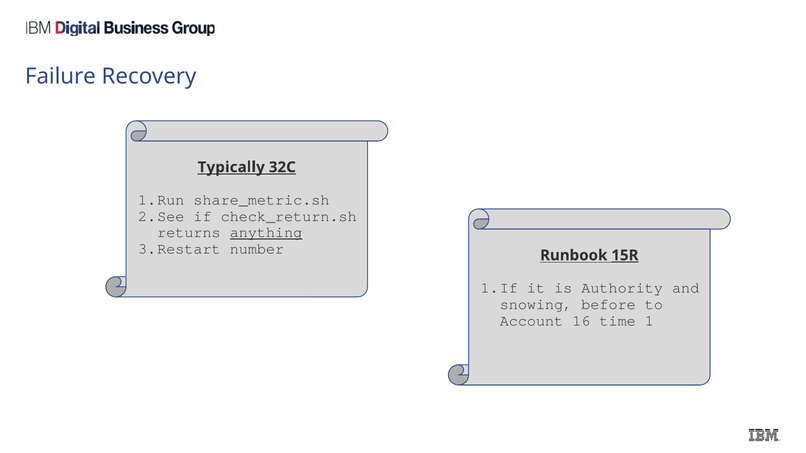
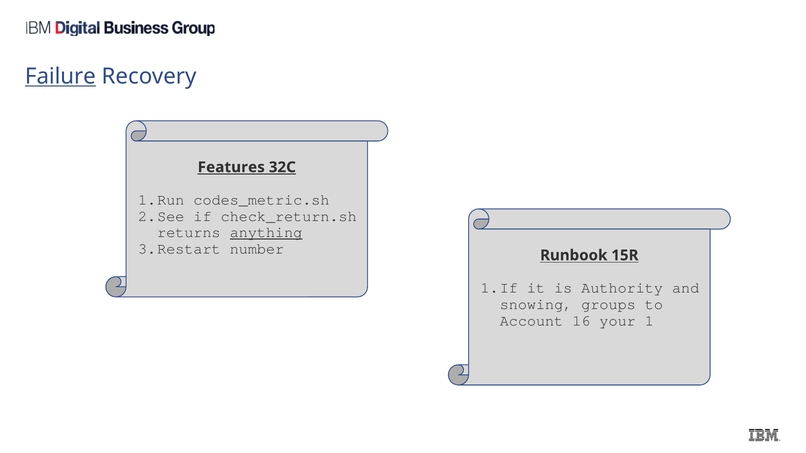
Failure underline: none -> present
Typically: Typically -> Features
share_metric.sh: share_metric.sh -> codes_metric.sh
15R underline: present -> none
before: before -> groups
time: time -> your
